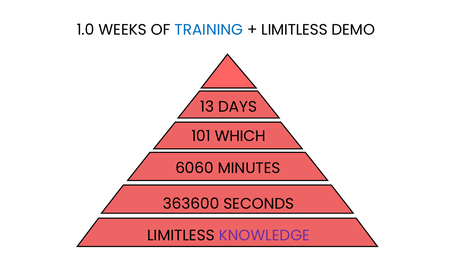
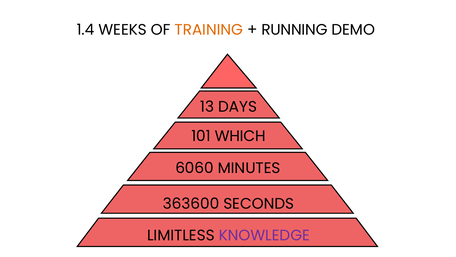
1.0: 1.0 -> 1.4
TRAINING colour: blue -> orange
LIMITLESS at (294, 30): LIMITLESS -> RUNNING
